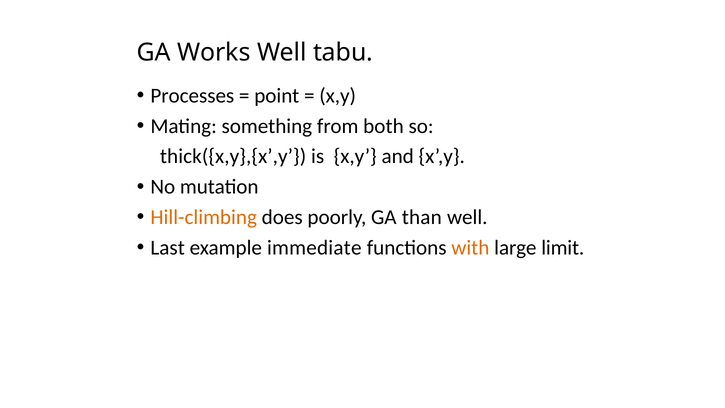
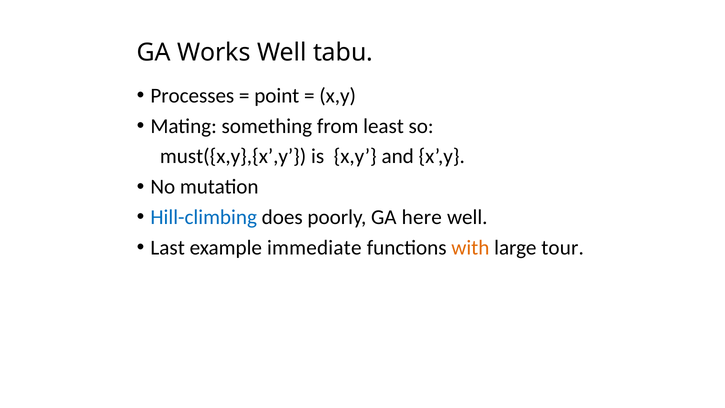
both: both -> least
thick({x,y},{x’,y: thick({x,y},{x’,y -> must({x,y},{x’,y
Hill-climbing colour: orange -> blue
than: than -> here
limit: limit -> tour
